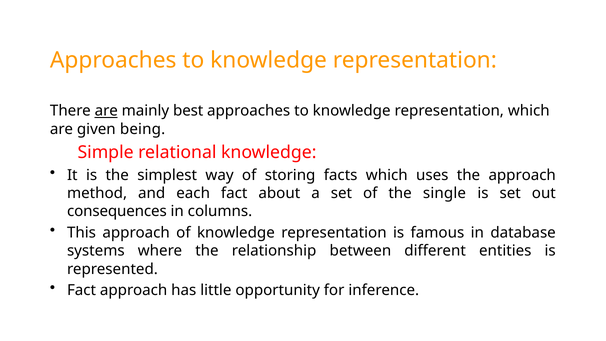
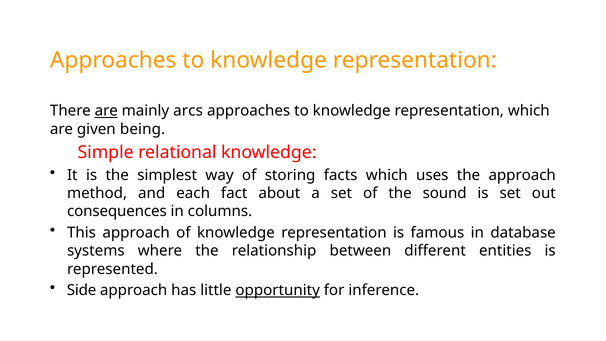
best: best -> arcs
single: single -> sound
Fact at (82, 290): Fact -> Side
opportunity underline: none -> present
